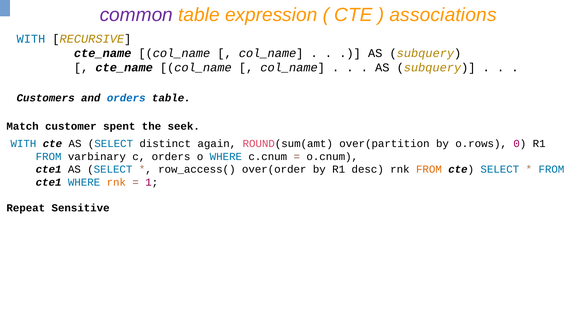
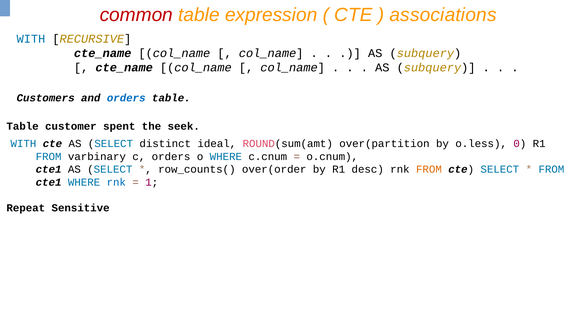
common colour: purple -> red
Match at (23, 127): Match -> Table
again: again -> ideal
o.rows: o.rows -> o.less
row_access(: row_access( -> row_counts(
rnk at (116, 182) colour: orange -> blue
